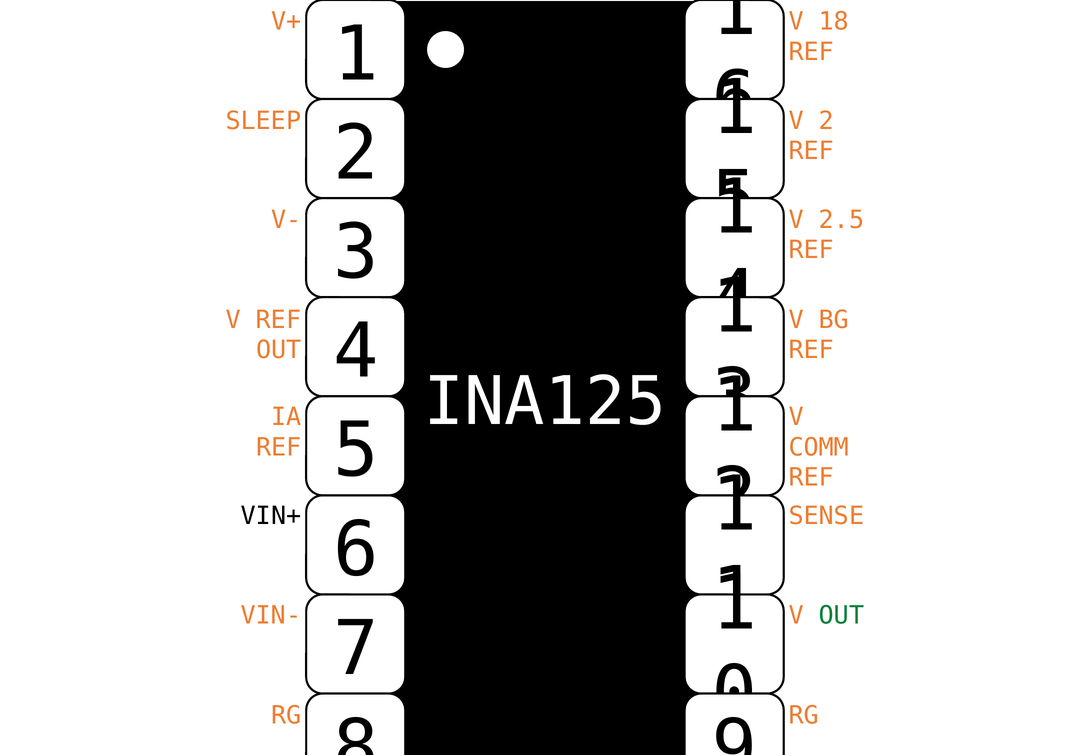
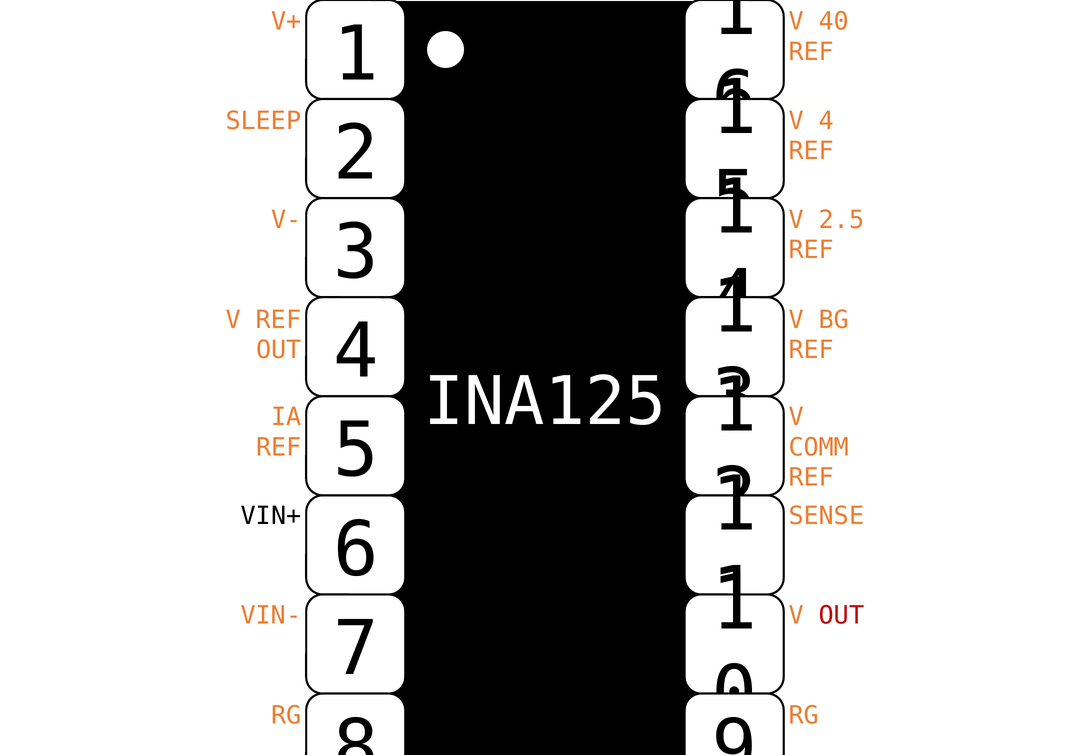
18: 18 -> 40
V 2: 2 -> 4
OUT at (841, 615) colour: green -> red
